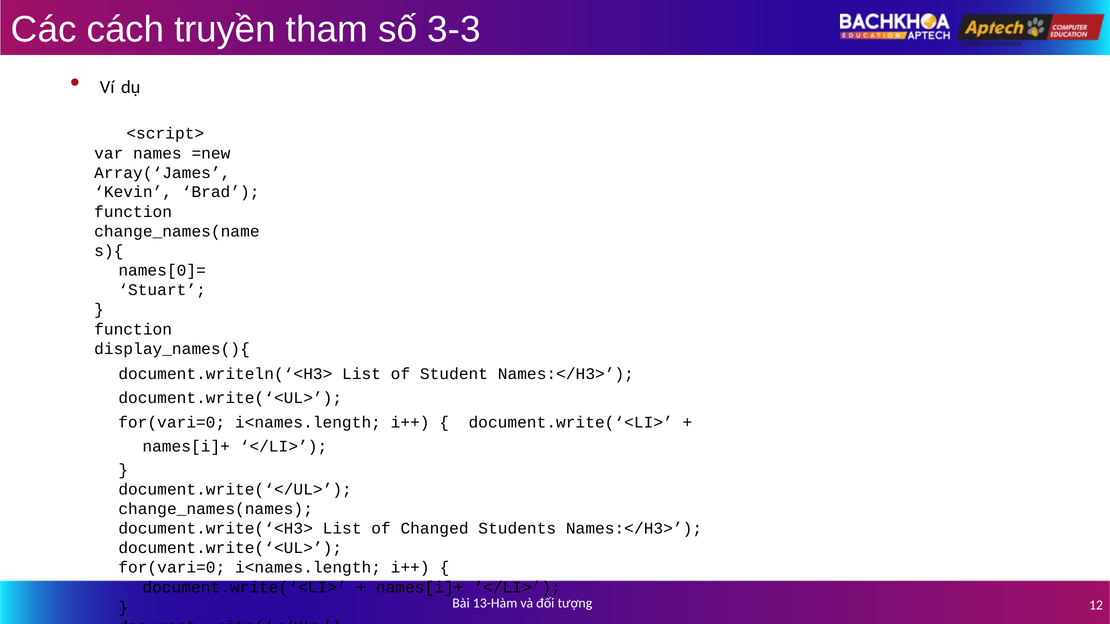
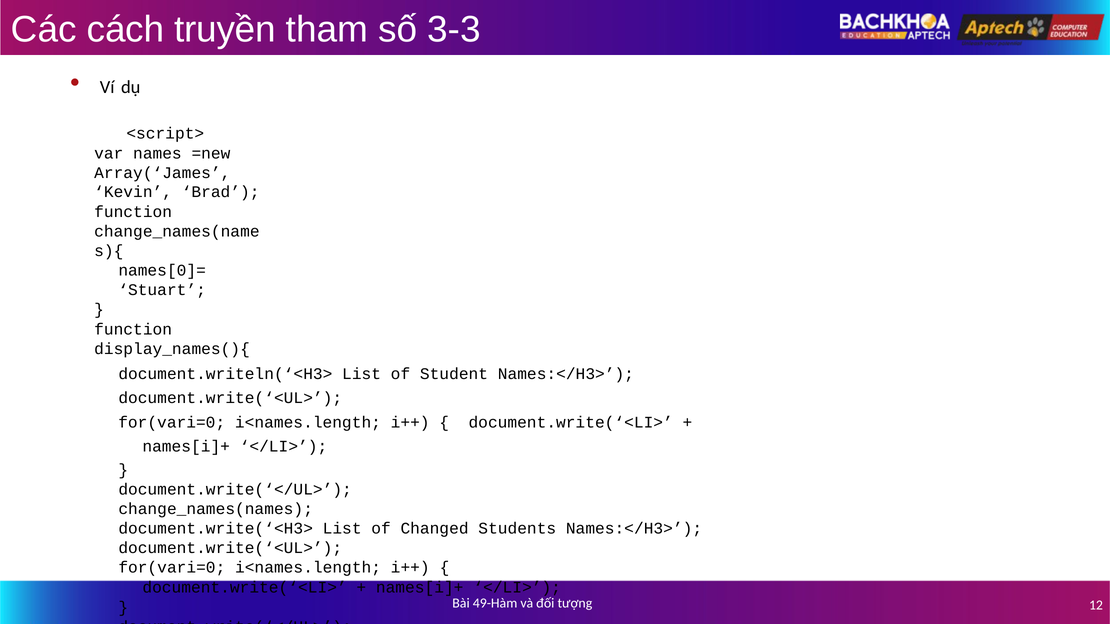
13-Hàm: 13-Hàm -> 49-Hàm
